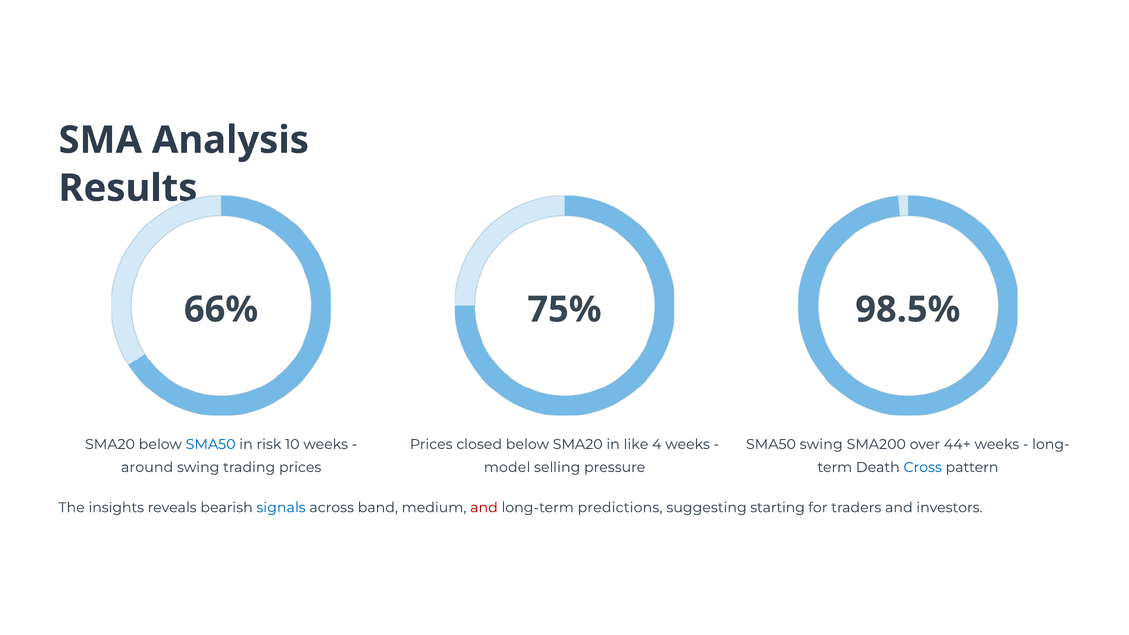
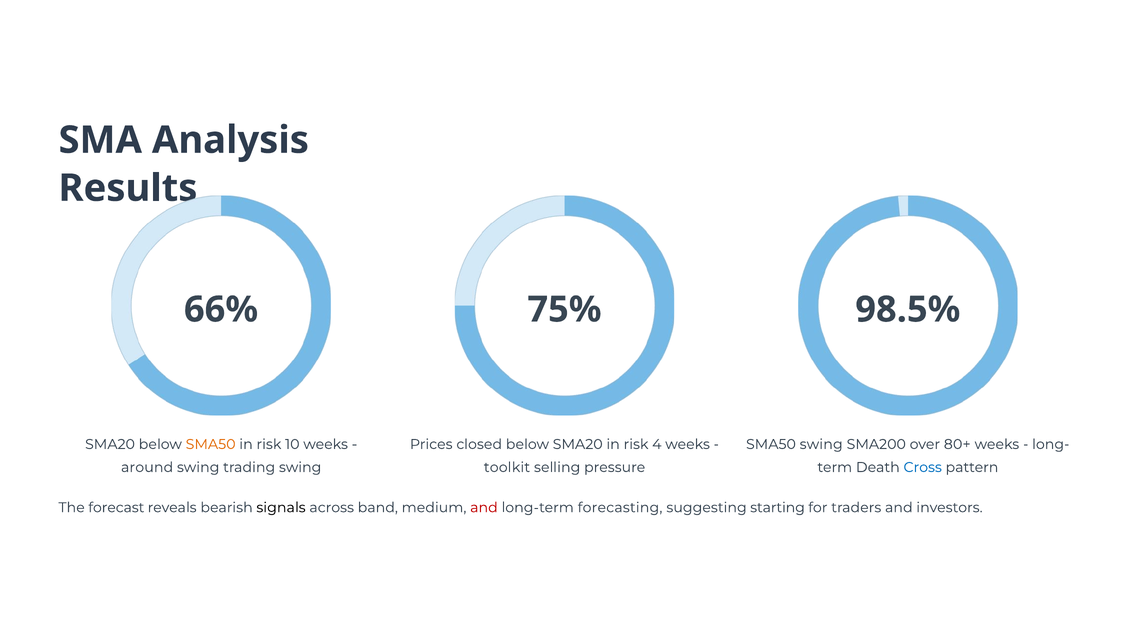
SMA50 at (211, 444) colour: blue -> orange
SMA20 in like: like -> risk
44+: 44+ -> 80+
trading prices: prices -> swing
model: model -> toolkit
insights: insights -> forecast
signals colour: blue -> black
predictions: predictions -> forecasting
